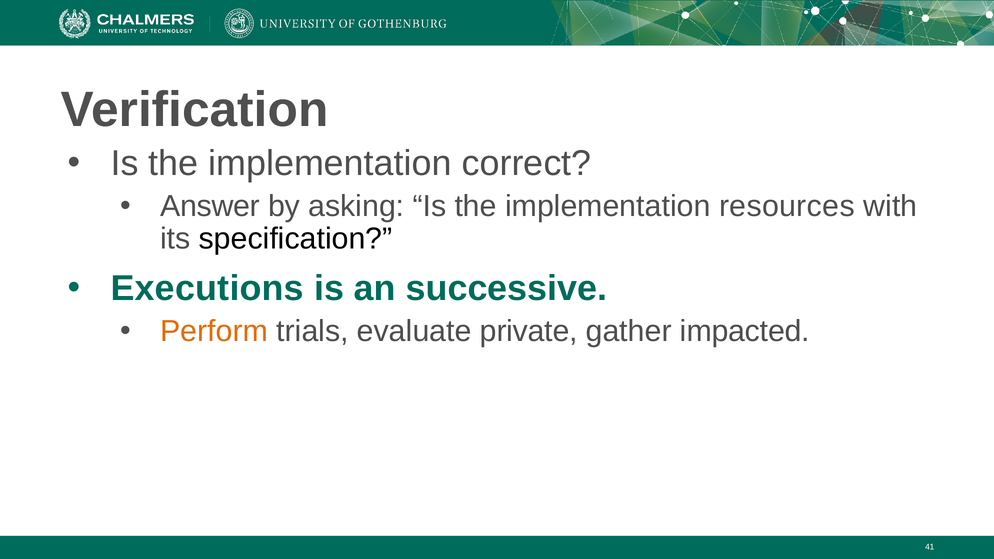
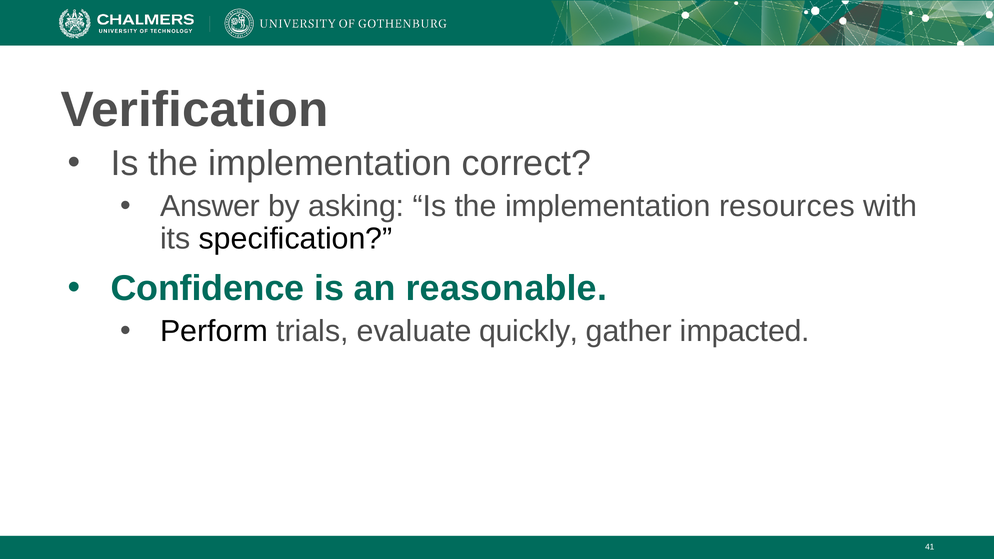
Executions: Executions -> Confidence
successive: successive -> reasonable
Perform colour: orange -> black
private: private -> quickly
